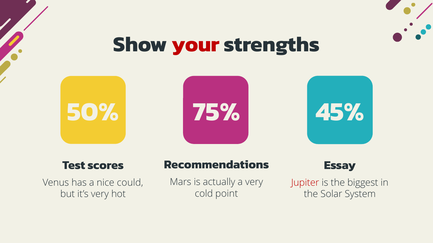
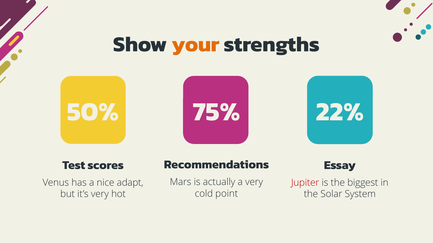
your colour: red -> orange
45%: 45% -> 22%
could: could -> adapt
